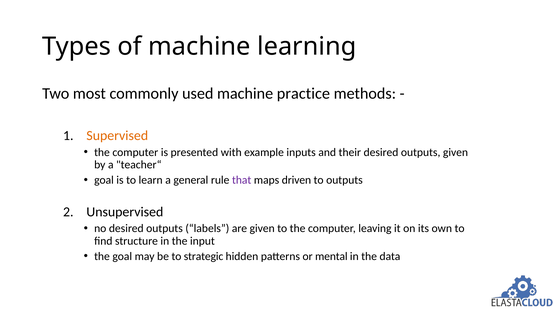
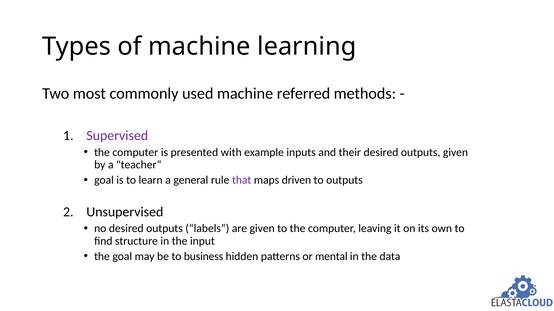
practice: practice -> referred
Supervised colour: orange -> purple
strategic: strategic -> business
